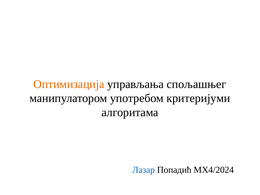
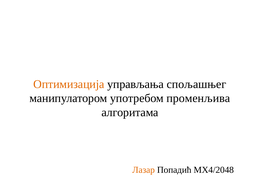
критеријуми: критеријуми -> променљива
Лазар colour: blue -> orange
МХ4/2024: МХ4/2024 -> МХ4/2048
